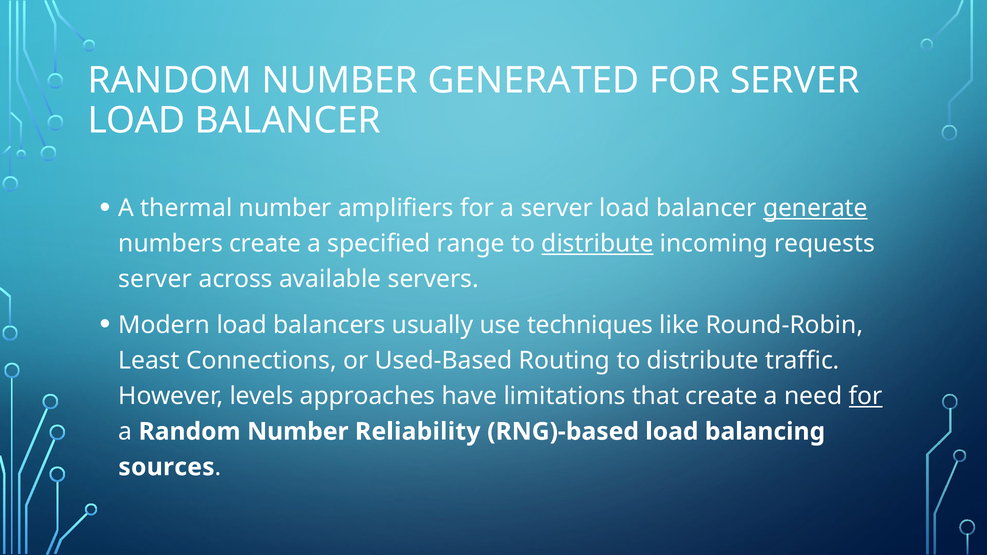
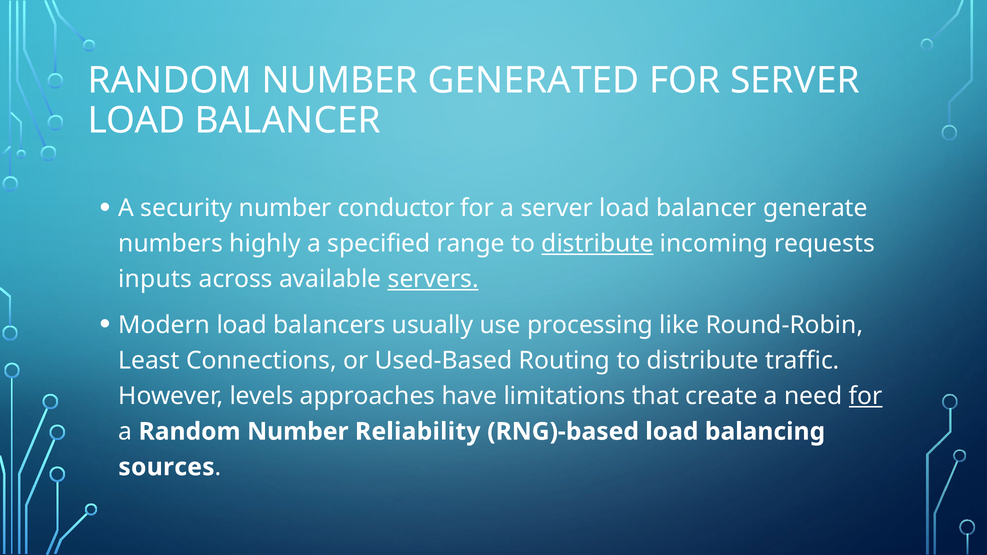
thermal: thermal -> security
amplifiers: amplifiers -> conductor
generate underline: present -> none
numbers create: create -> highly
server at (155, 279): server -> inputs
servers underline: none -> present
techniques: techniques -> processing
